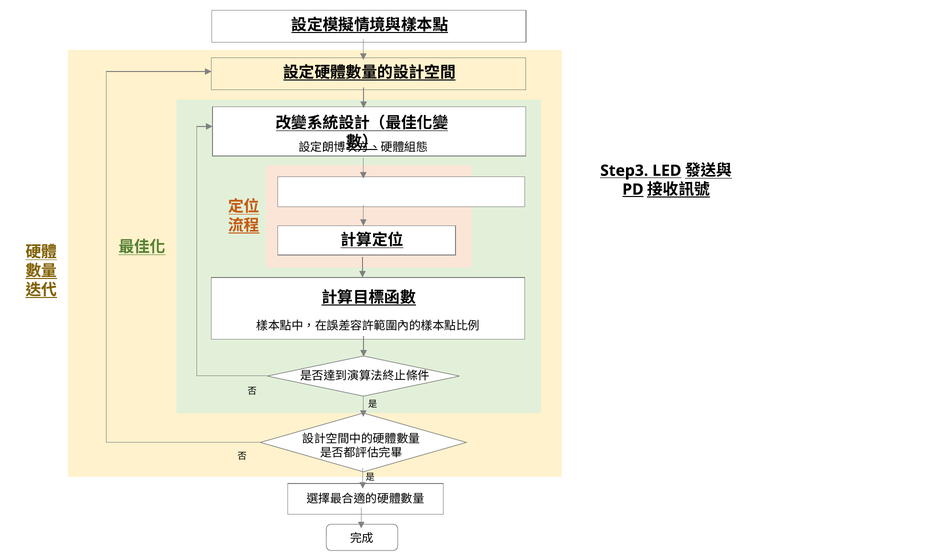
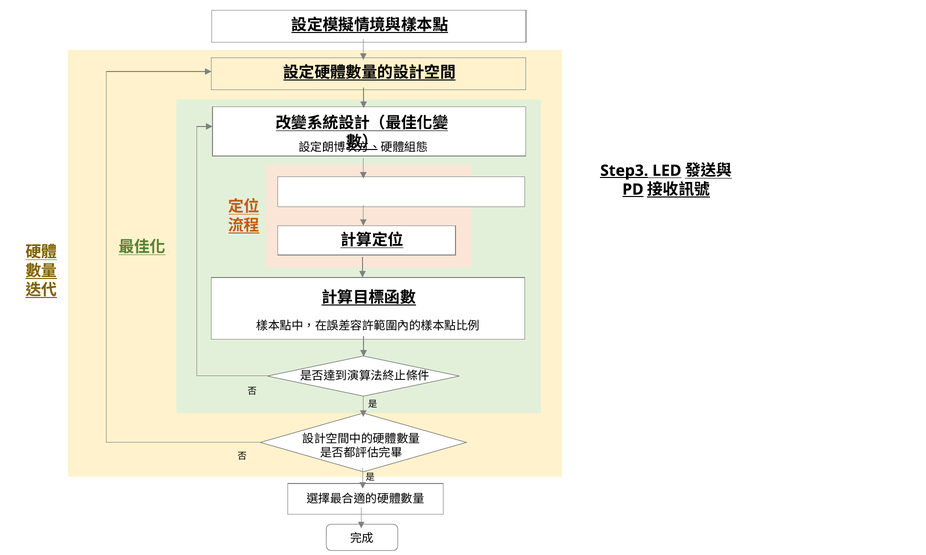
Step3 underline: none -> present
